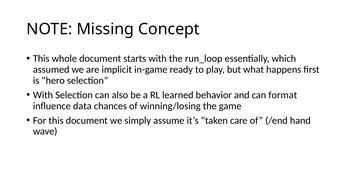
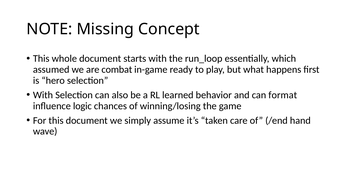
implicit: implicit -> combat
data: data -> logic
